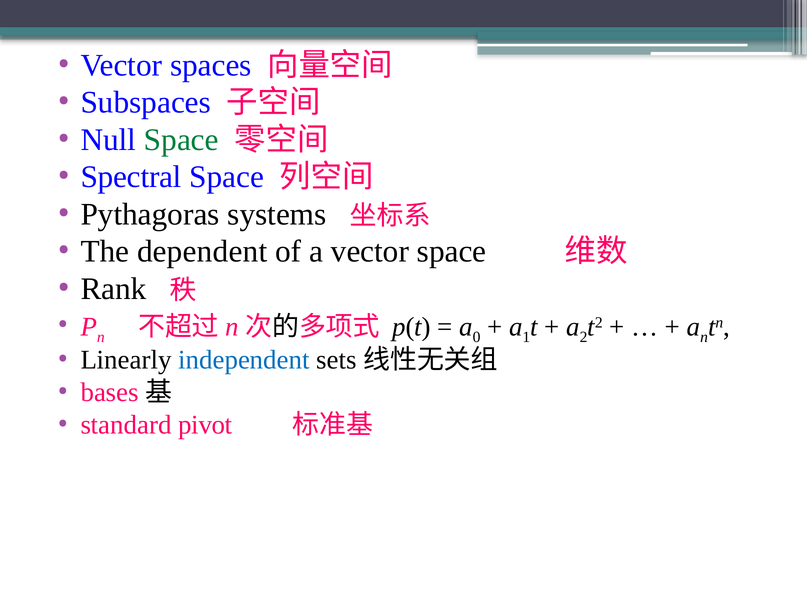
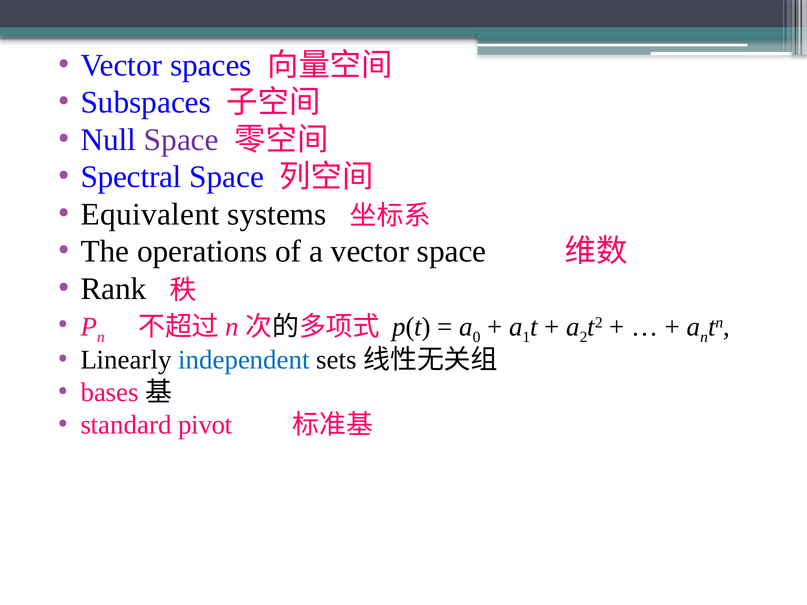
Space at (181, 140) colour: green -> purple
Pythagoras: Pythagoras -> Equivalent
dependent: dependent -> operations
